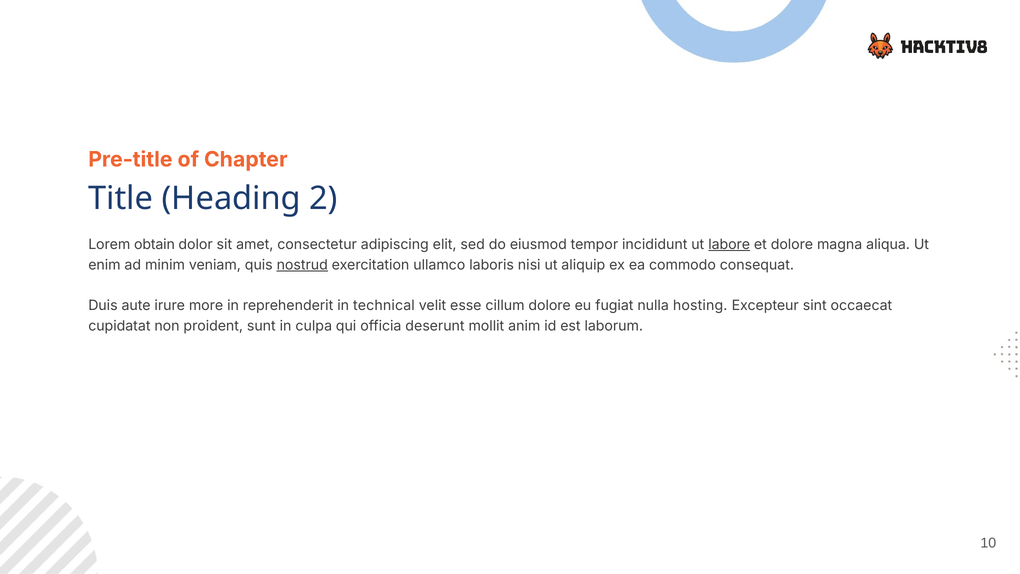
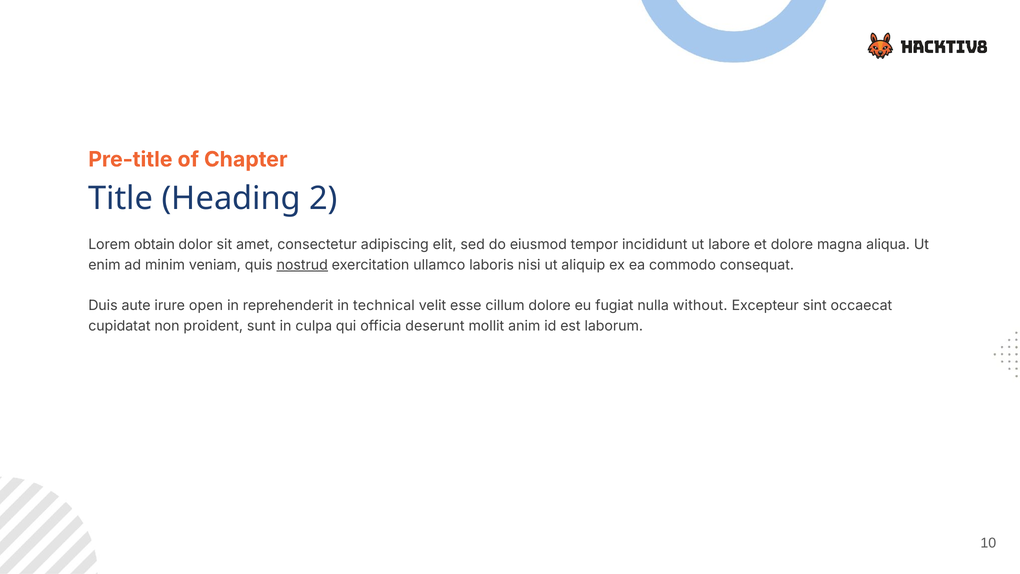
labore underline: present -> none
more: more -> open
hosting: hosting -> without
